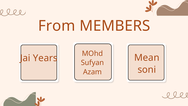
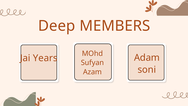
From: From -> Deep
Mean: Mean -> Adam
